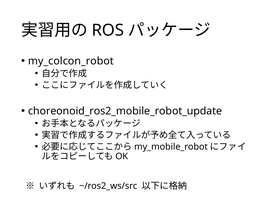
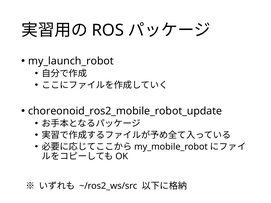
my_colcon_robot: my_colcon_robot -> my_launch_robot
